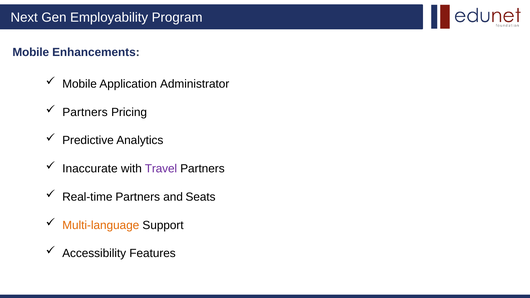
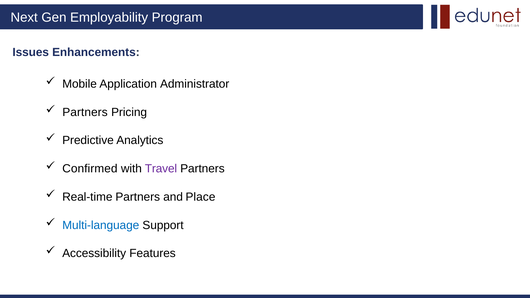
Mobile at (31, 52): Mobile -> Issues
Inaccurate: Inaccurate -> Confirmed
Seats: Seats -> Place
Multi-language colour: orange -> blue
